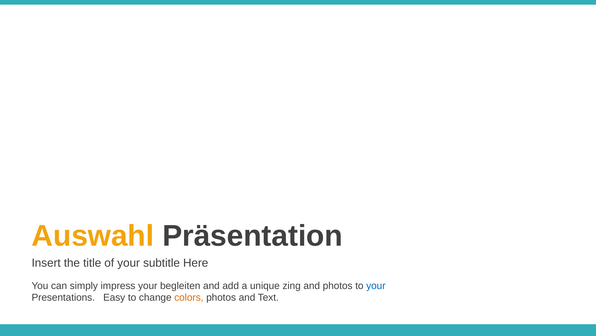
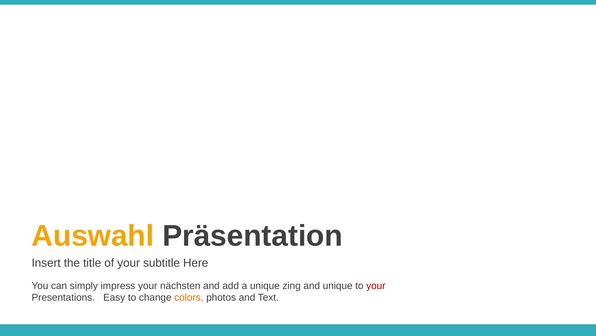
begleiten: begleiten -> nächsten
and photos: photos -> unique
your at (376, 285) colour: blue -> red
